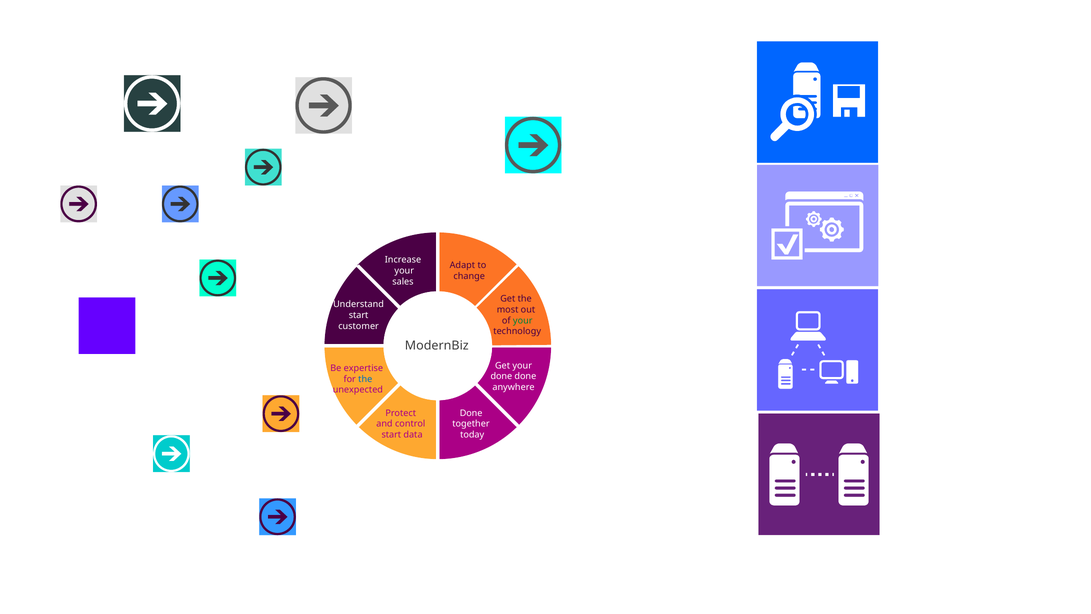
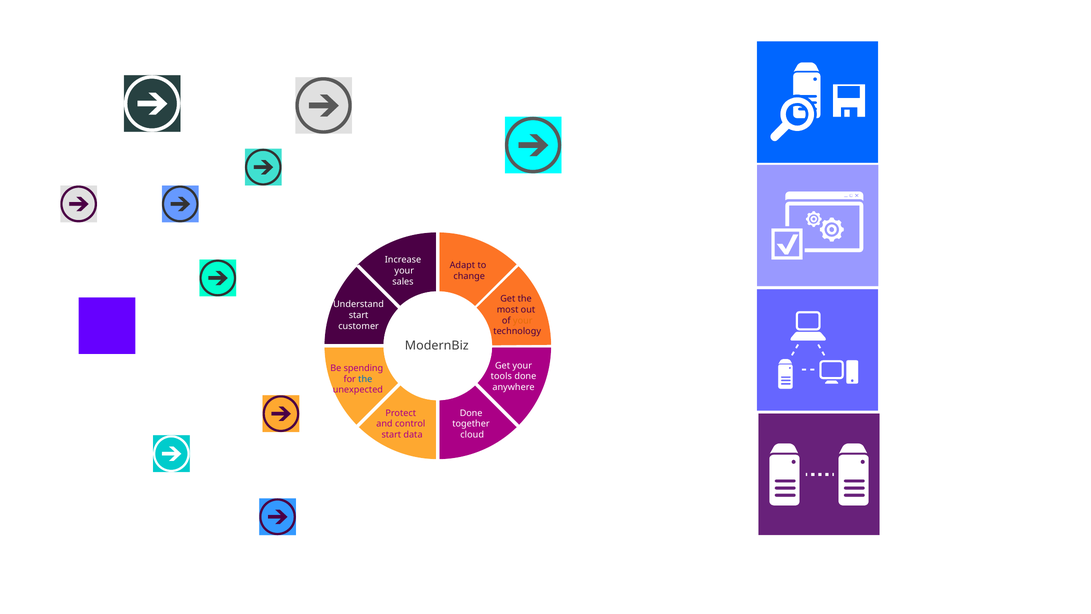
your at (523, 320) colour: green -> orange
expertise: expertise -> spending
done at (501, 376): done -> tools
today: today -> cloud
